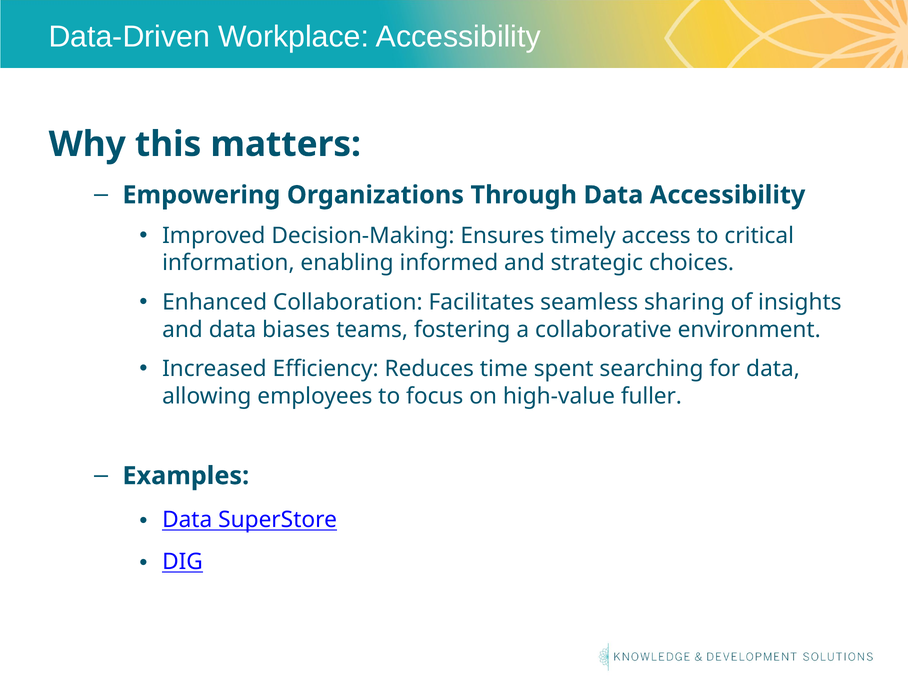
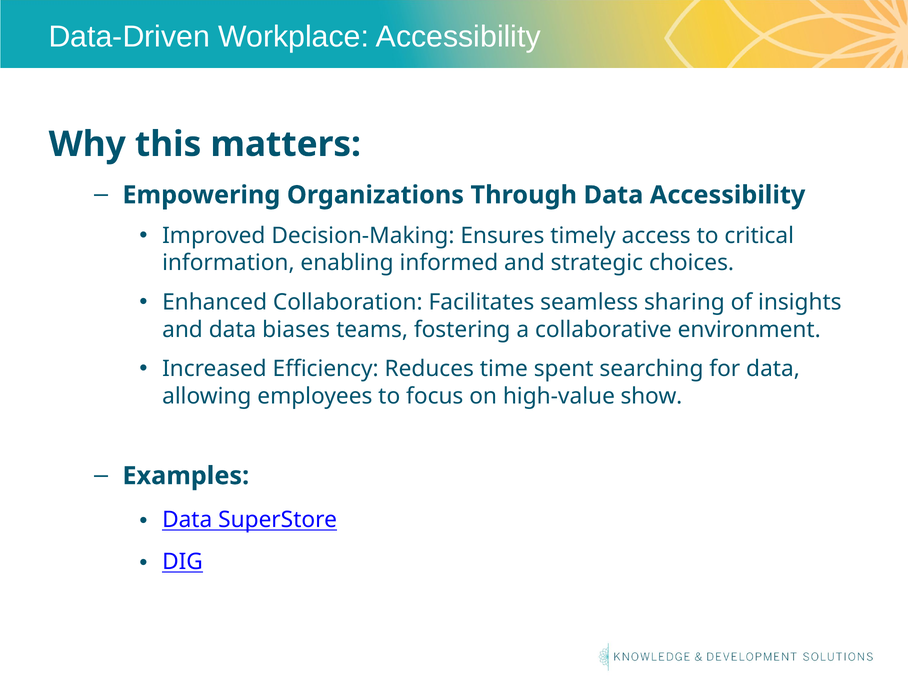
fuller: fuller -> show
